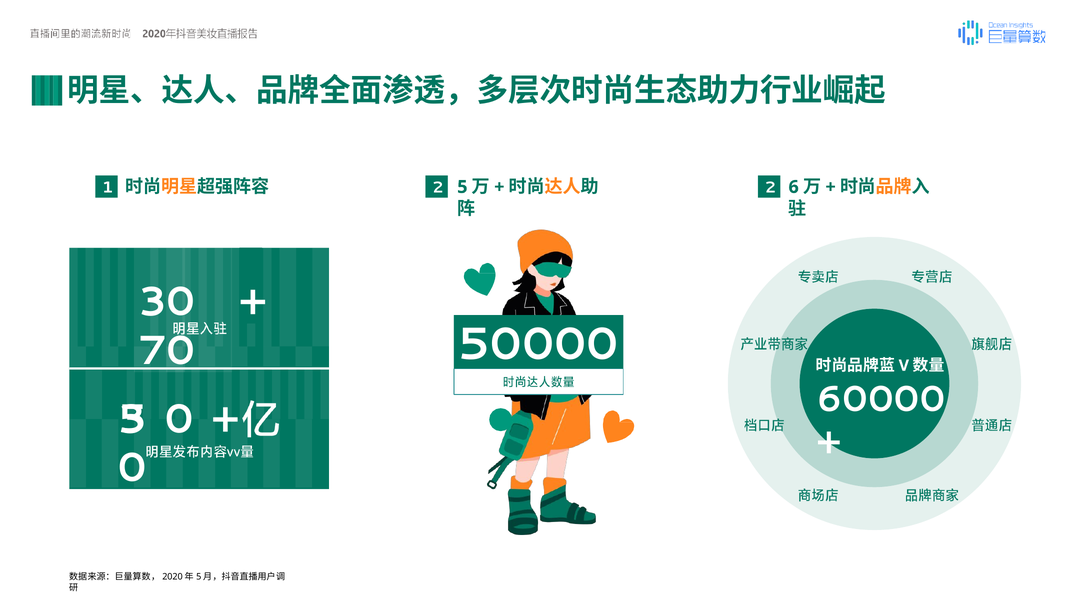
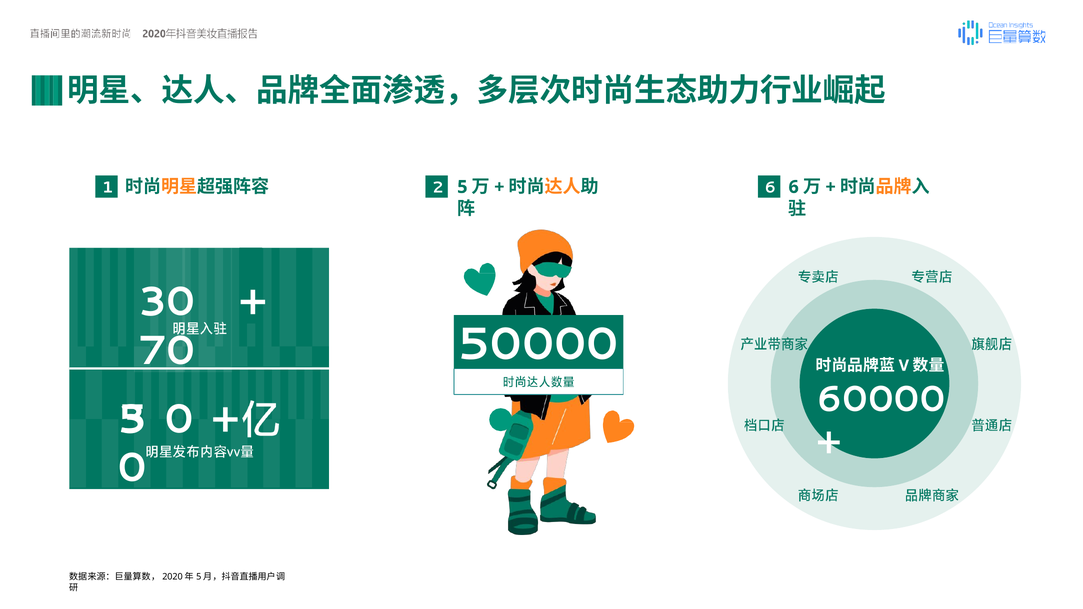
2 2: 2 -> 6
